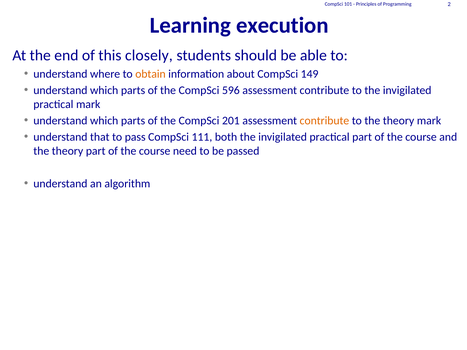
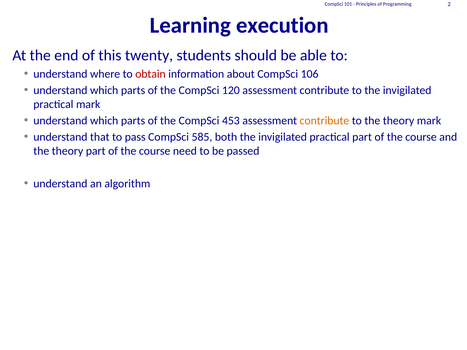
closely: closely -> twenty
obtain colour: orange -> red
149: 149 -> 106
596: 596 -> 120
201: 201 -> 453
111: 111 -> 585
